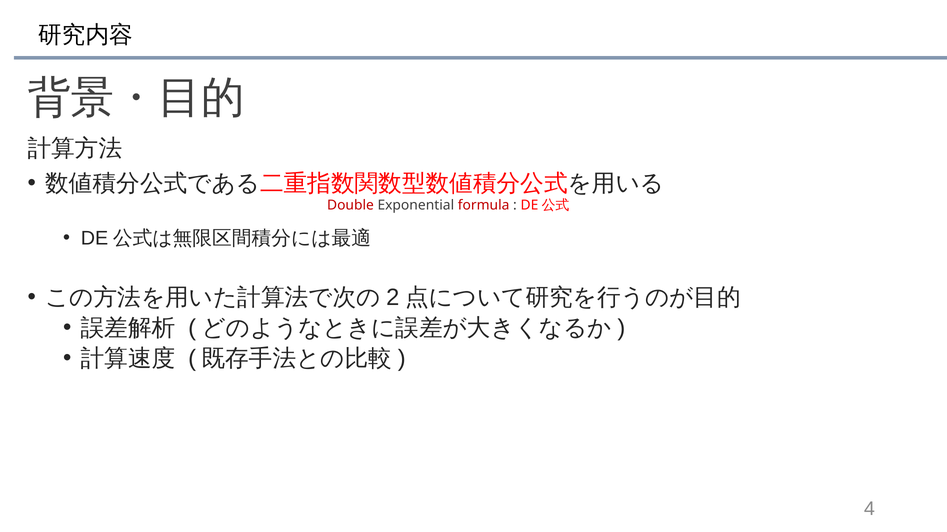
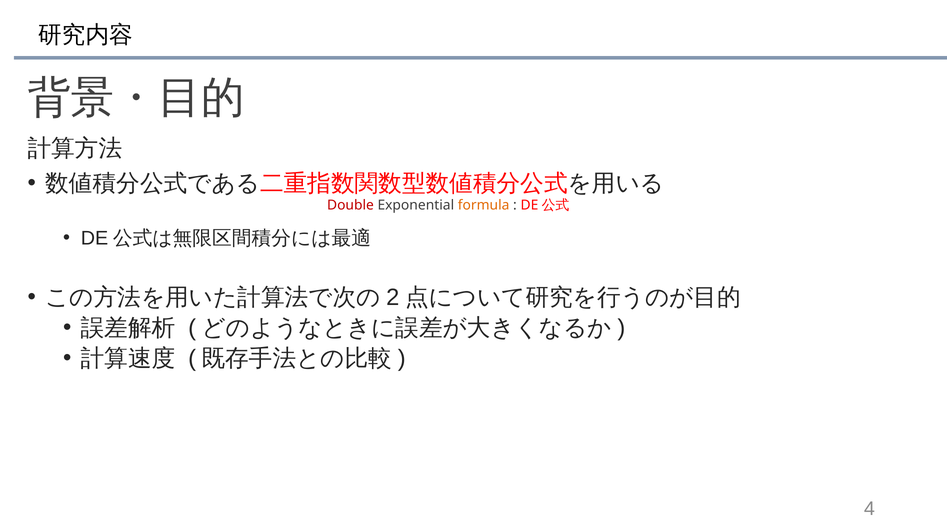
formula colour: red -> orange
